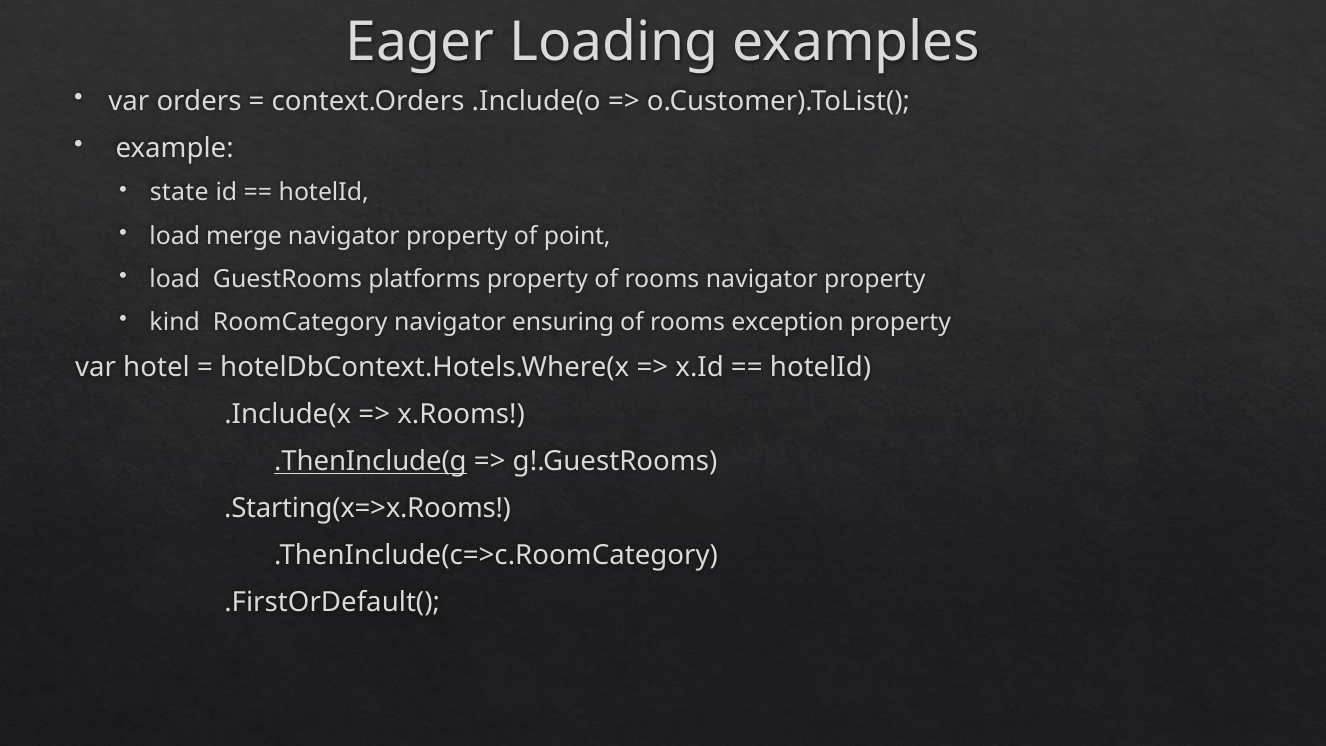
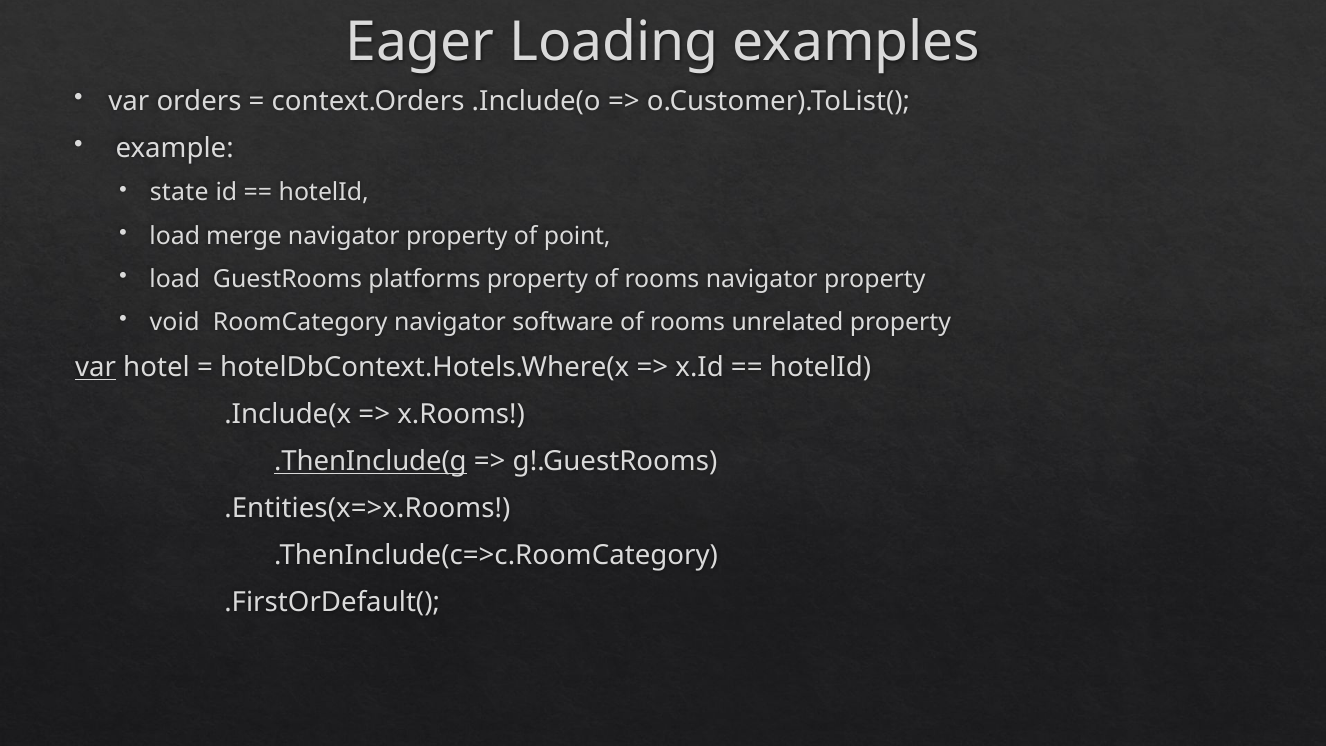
kind: kind -> void
ensuring: ensuring -> software
exception: exception -> unrelated
var at (96, 367) underline: none -> present
.Starting(x=>x.Rooms: .Starting(x=>x.Rooms -> .Entities(x=>x.Rooms
